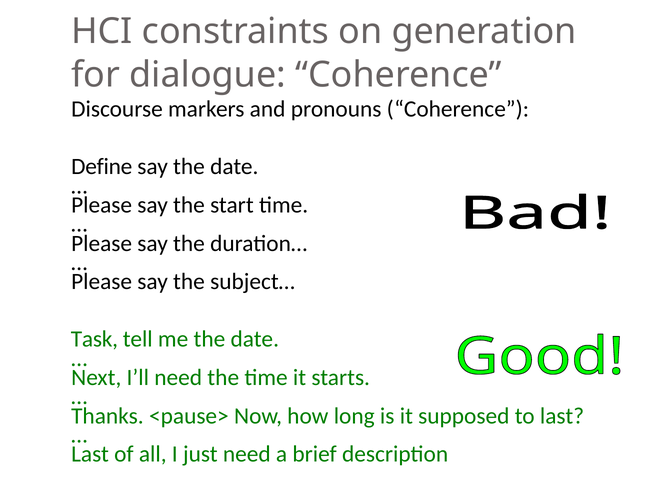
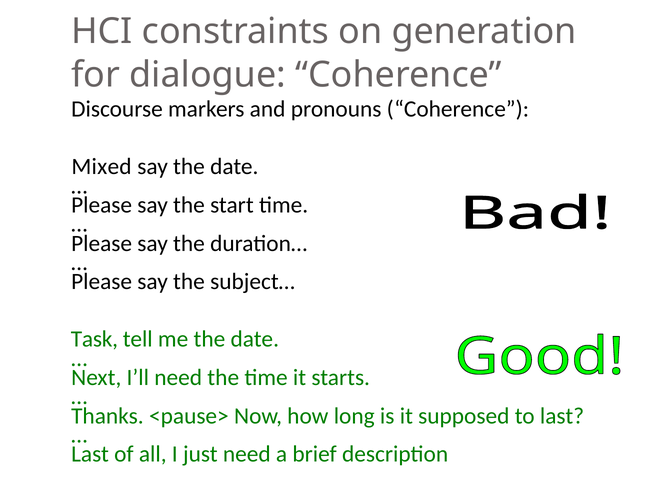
Define: Define -> Mixed
